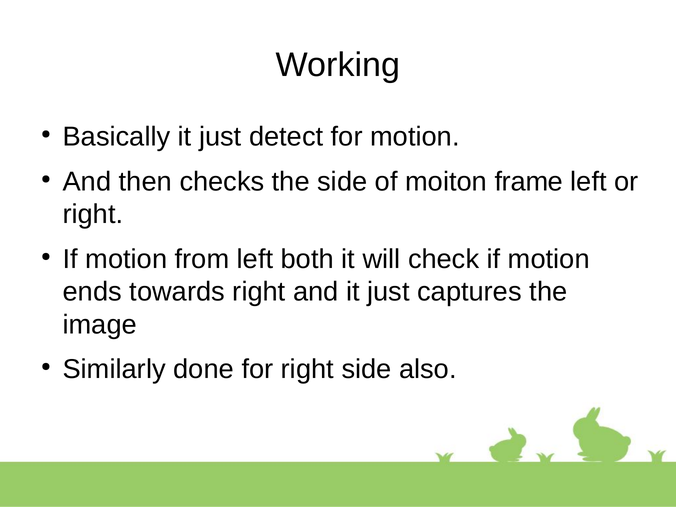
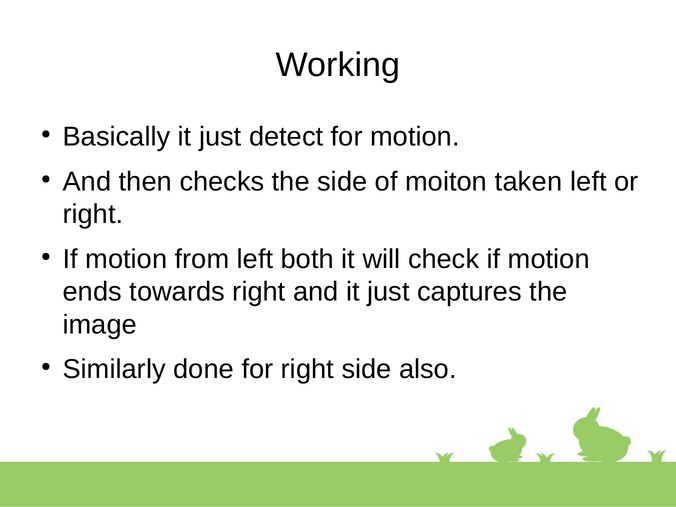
frame: frame -> taken
